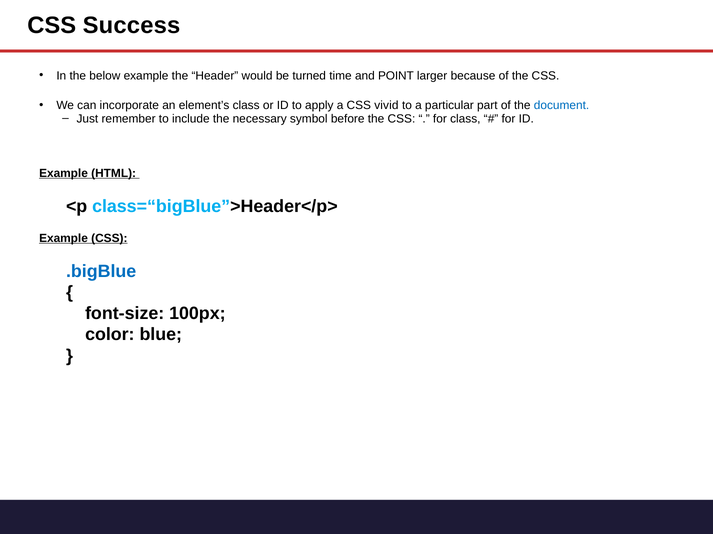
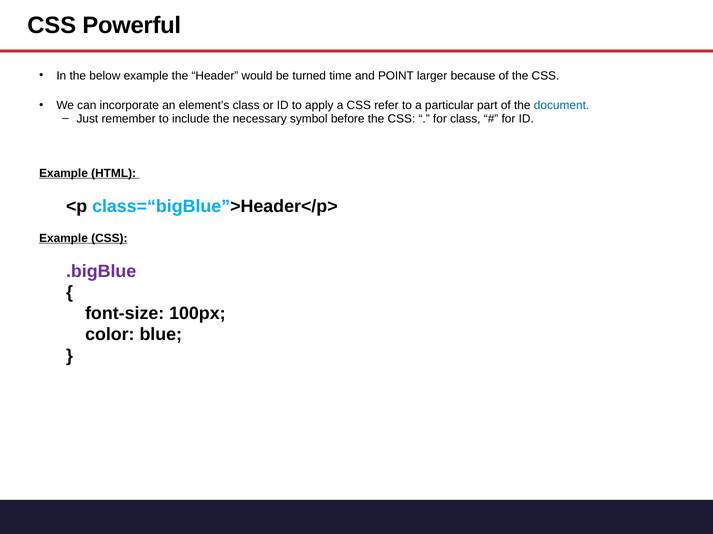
Success: Success -> Powerful
vivid: vivid -> refer
.bigBlue colour: blue -> purple
